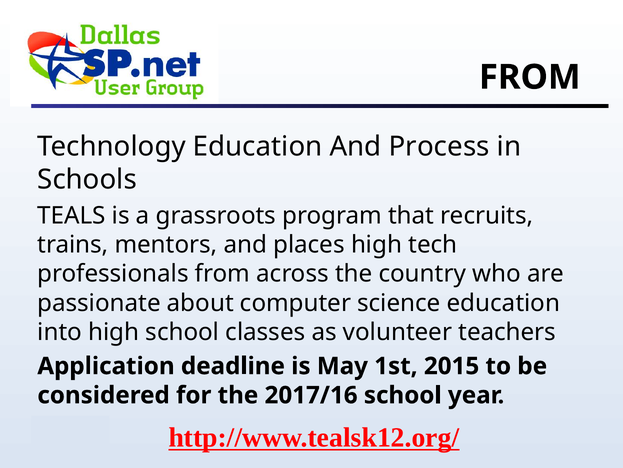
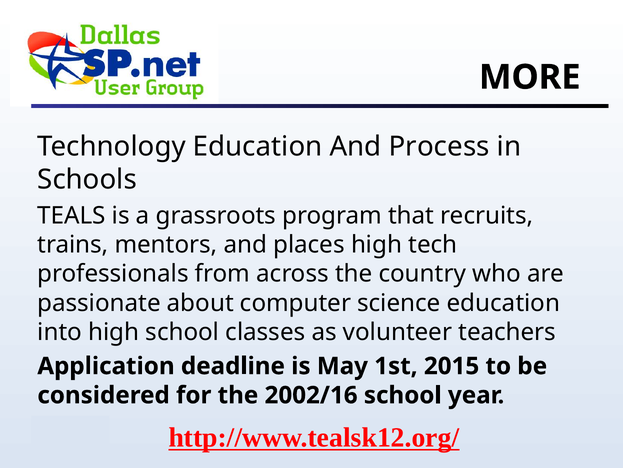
FROM at (530, 77): FROM -> MORE
2017/16: 2017/16 -> 2002/16
